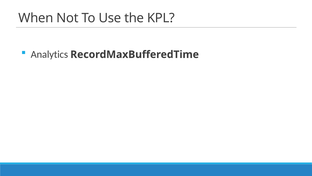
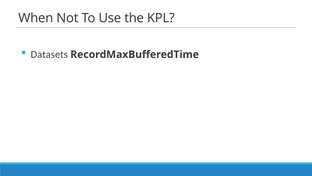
Analytics: Analytics -> Datasets
